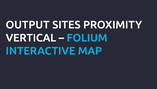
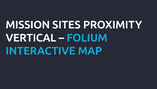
OUTPUT: OUTPUT -> MISSION
